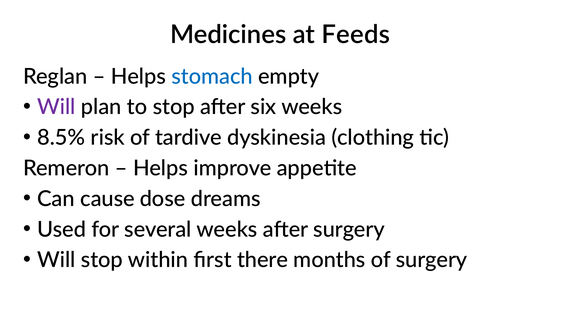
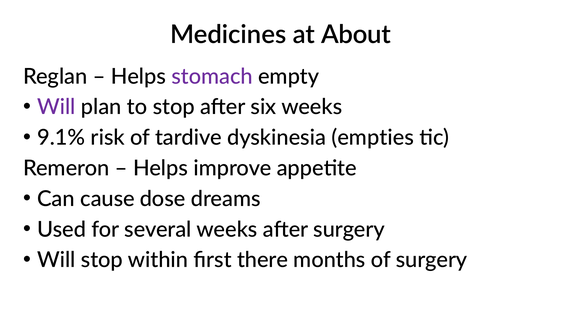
Feeds: Feeds -> About
stomach colour: blue -> purple
8.5%: 8.5% -> 9.1%
clothing: clothing -> empties
